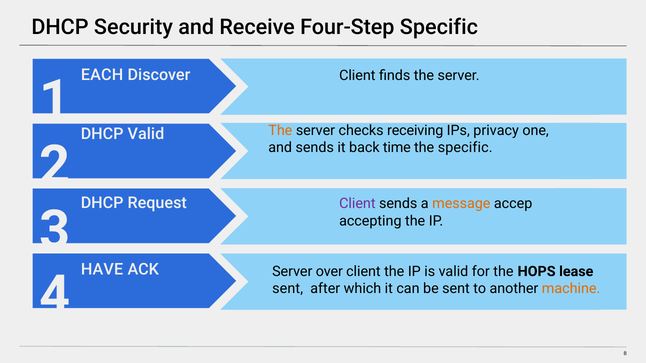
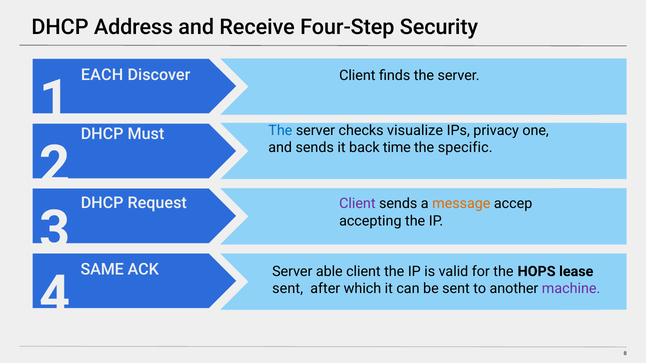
Security: Security -> Address
Four-Step Specific: Specific -> Security
The at (280, 130) colour: orange -> blue
receiving: receiving -> visualize
DHCP Valid: Valid -> Must
HAVE: HAVE -> SAME
over: over -> able
machine colour: orange -> purple
